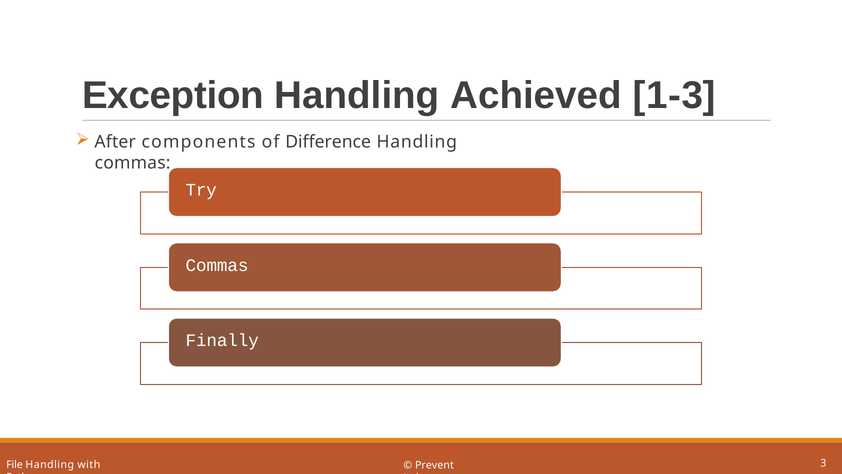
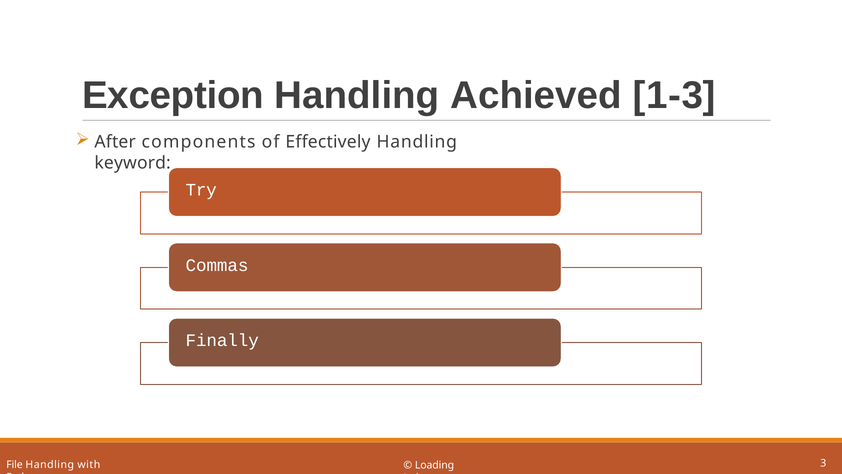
Difference: Difference -> Effectively
commas at (133, 163): commas -> keyword
Prevent: Prevent -> Loading
